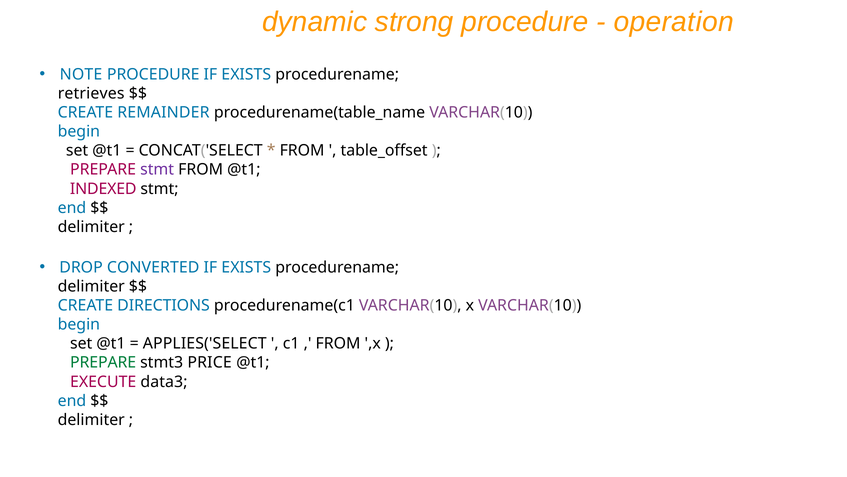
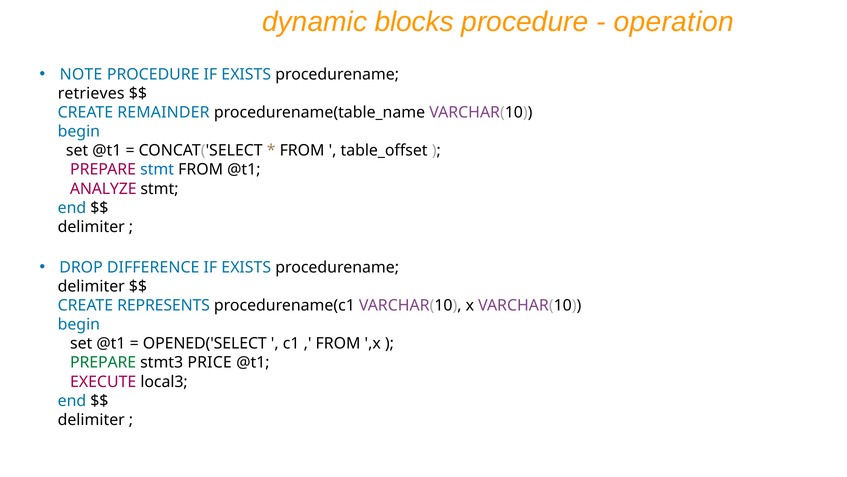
strong: strong -> blocks
stmt at (157, 170) colour: purple -> blue
INDEXED: INDEXED -> ANALYZE
CONVERTED: CONVERTED -> DIFFERENCE
DIRECTIONS: DIRECTIONS -> REPRESENTS
APPLIES('SELECT: APPLIES('SELECT -> OPENED('SELECT
data3: data3 -> local3
